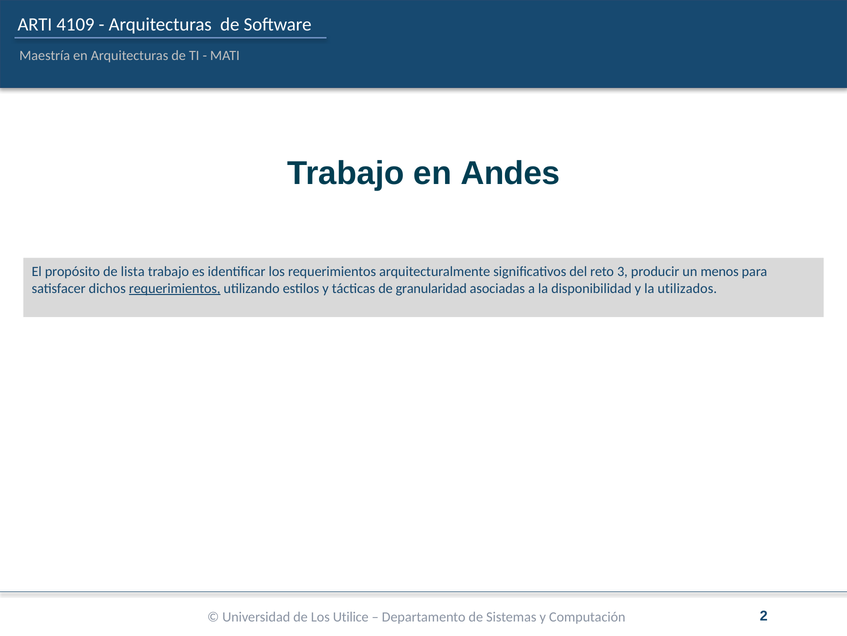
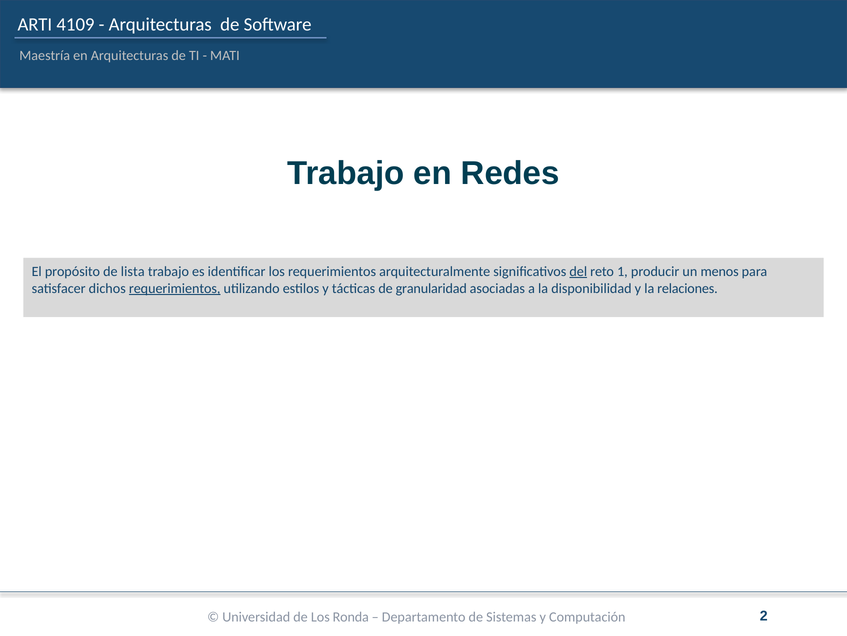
Andes: Andes -> Redes
del underline: none -> present
3: 3 -> 1
utilizados: utilizados -> relaciones
Utilice: Utilice -> Ronda
